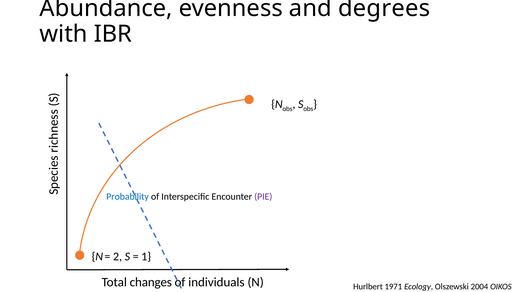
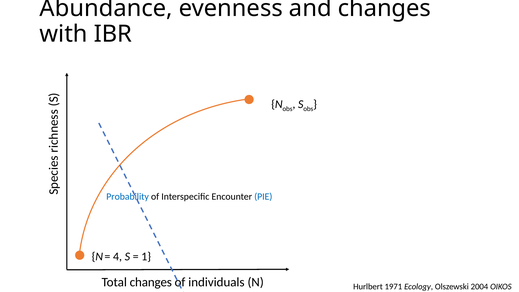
and degrees: degrees -> changes
PIE colour: purple -> blue
2: 2 -> 4
